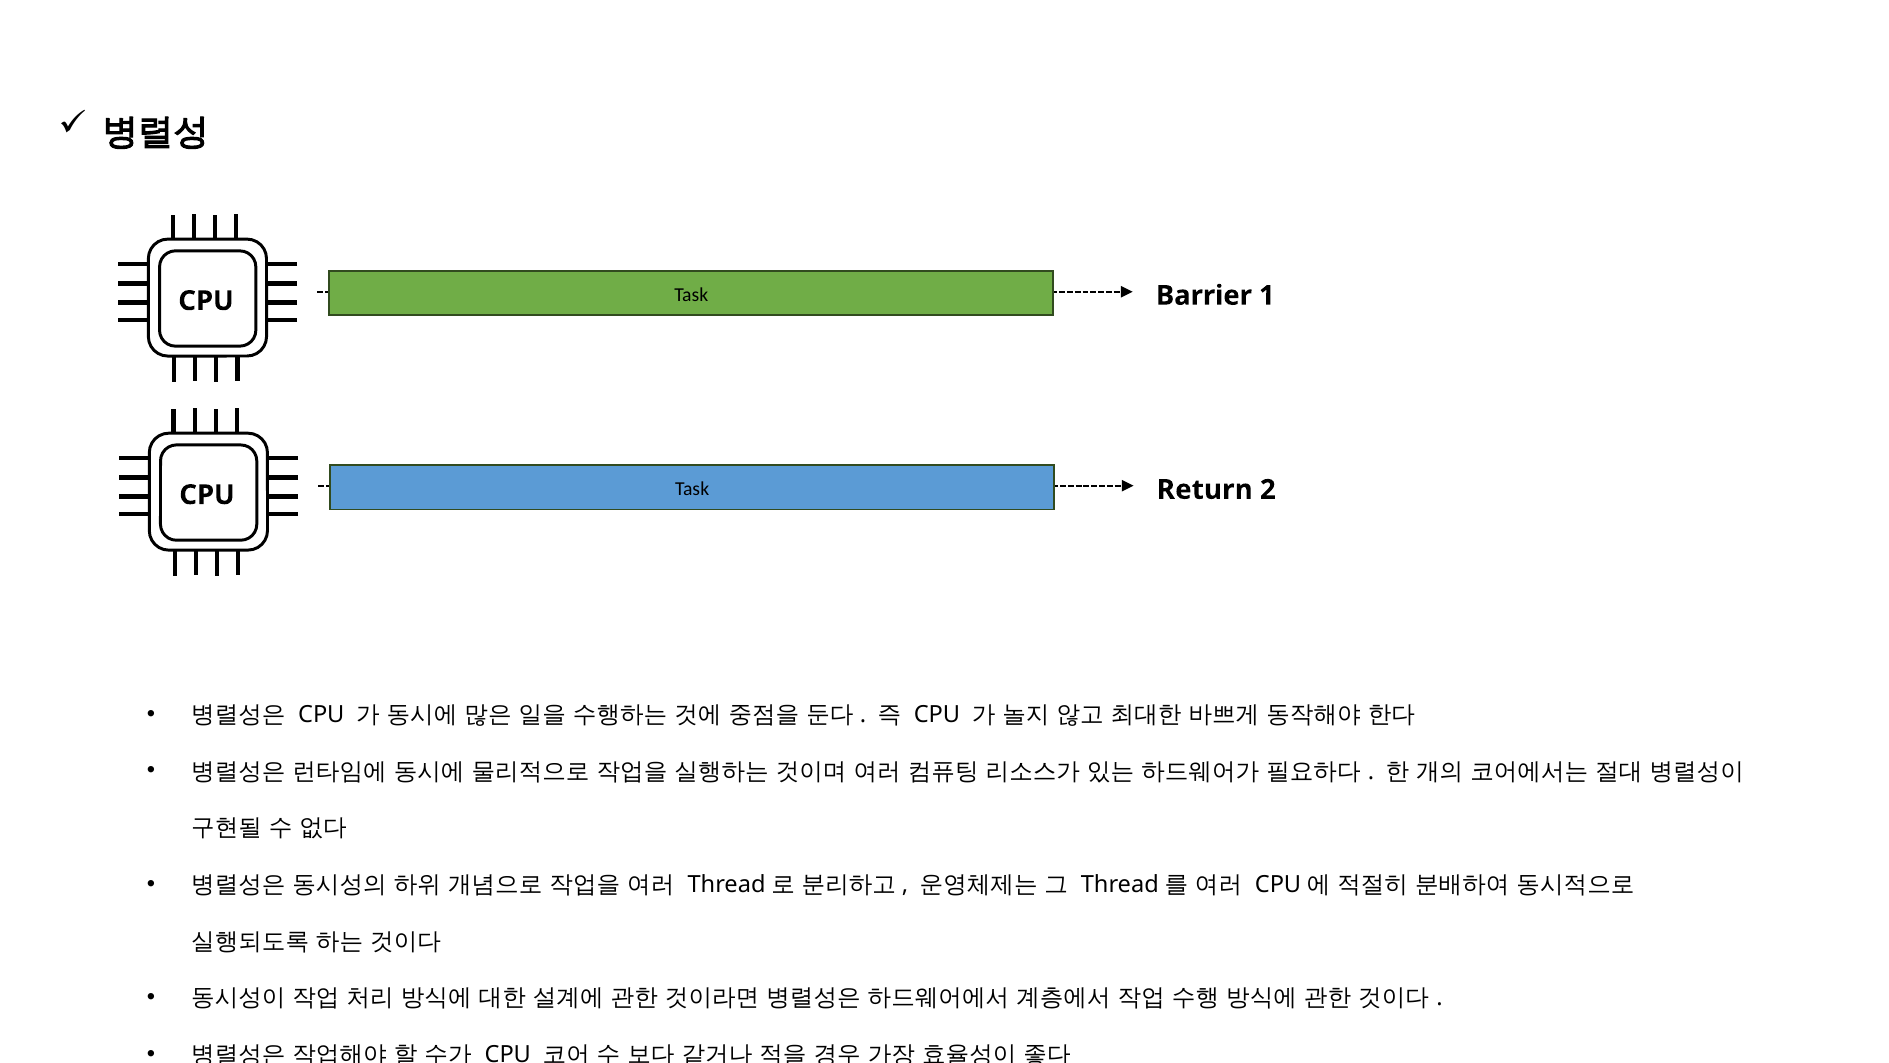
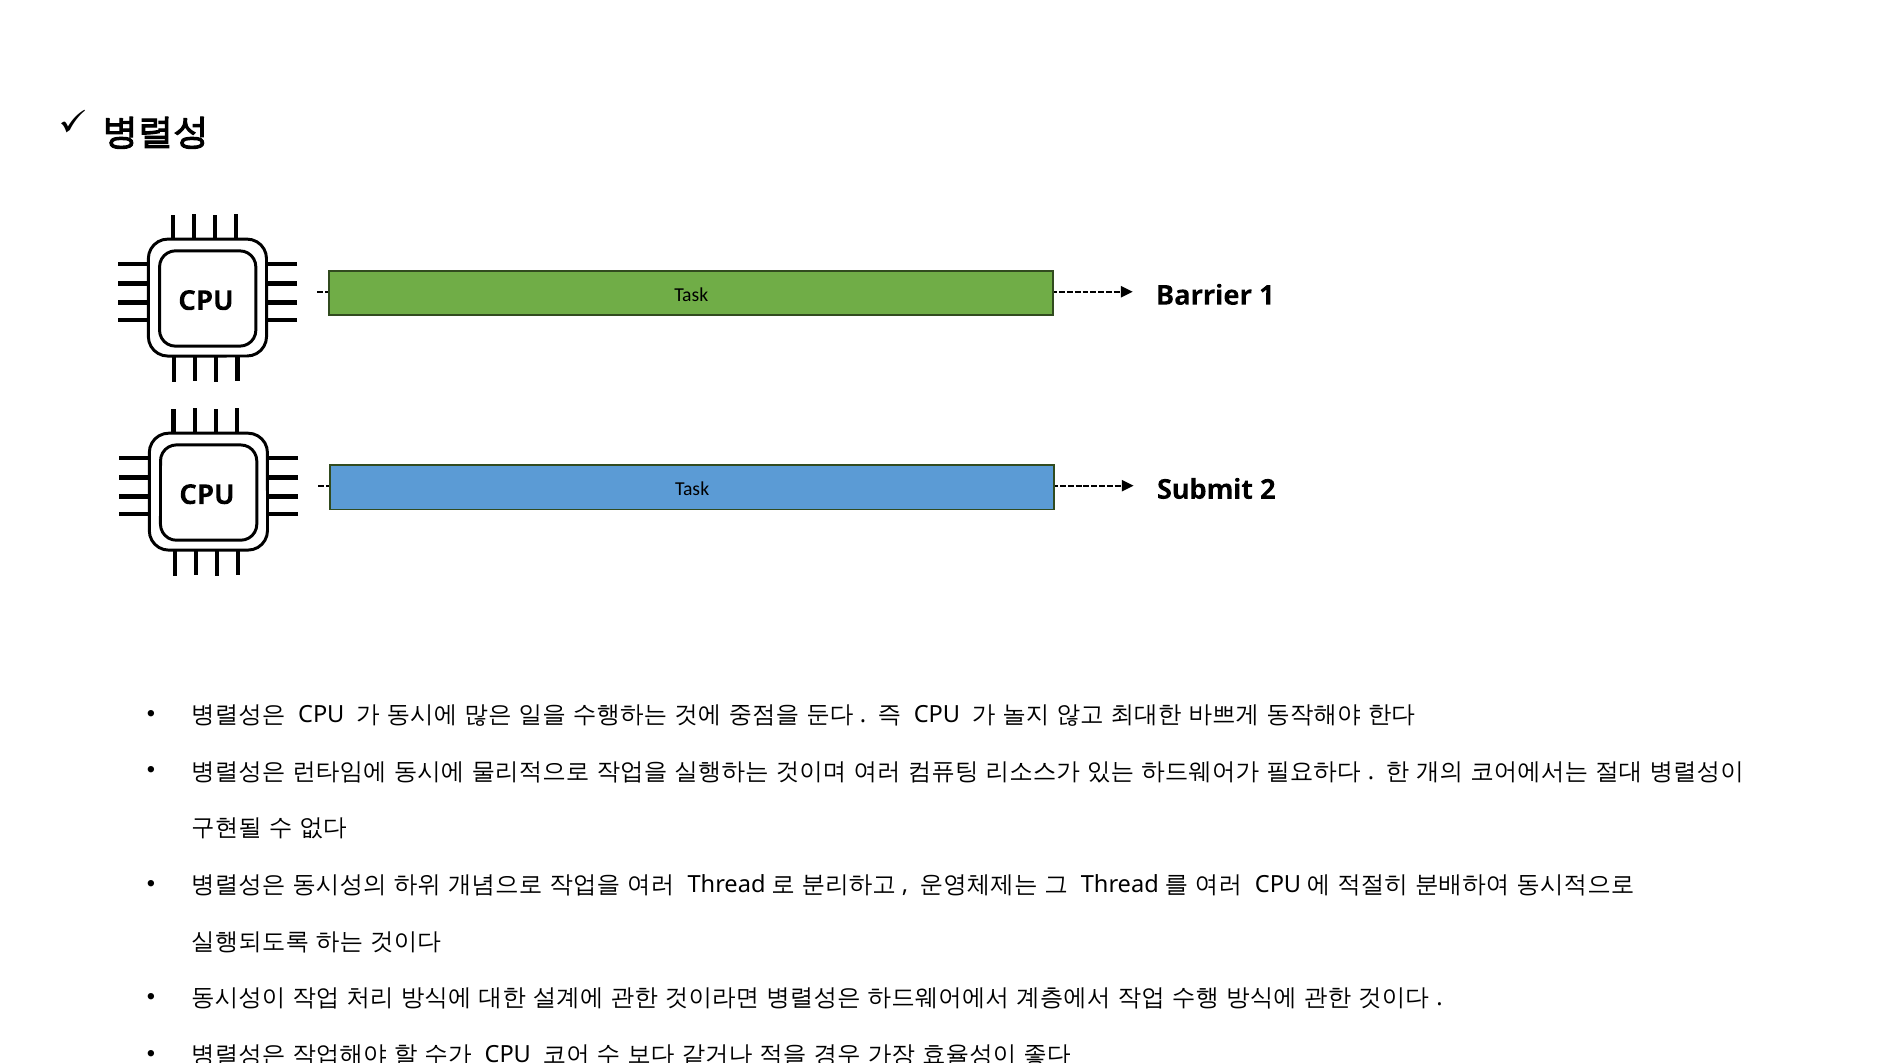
Return: Return -> Submit
